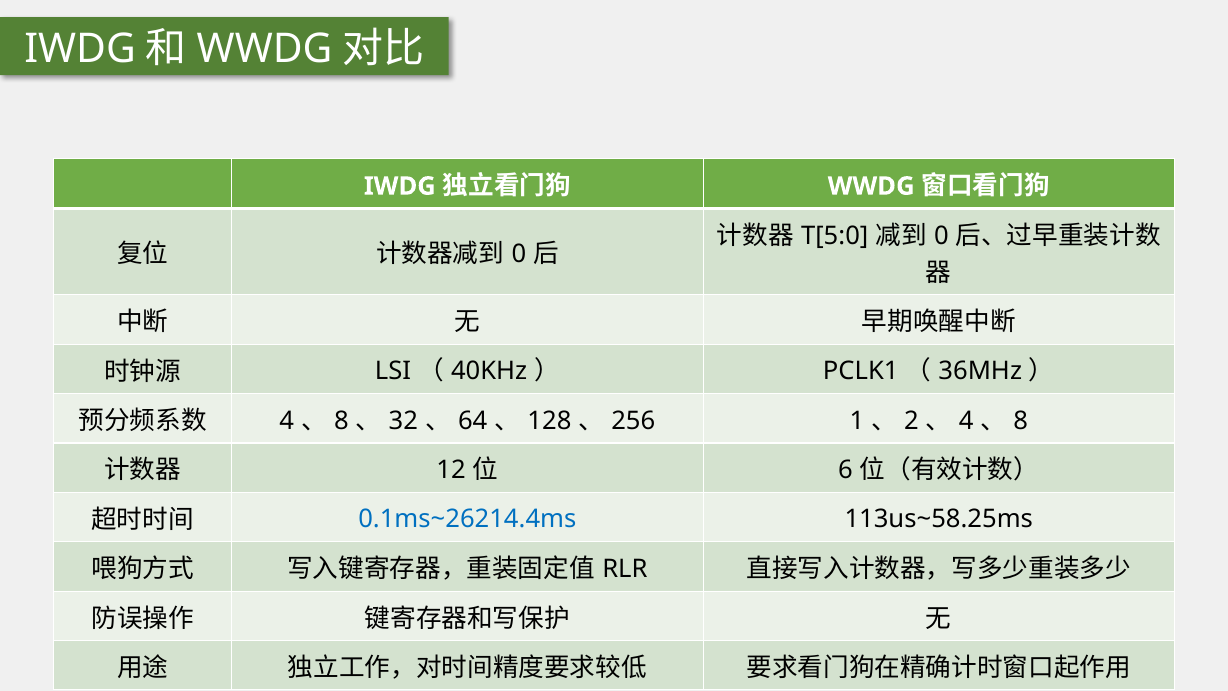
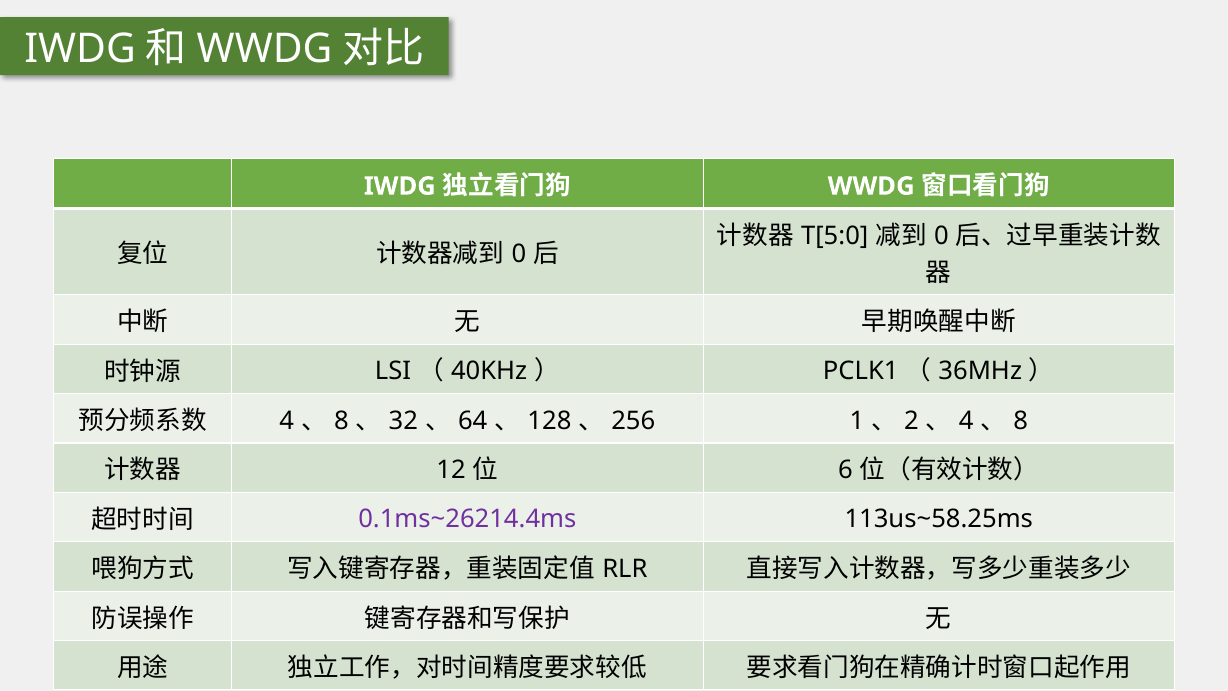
0.1ms~26214.4ms colour: blue -> purple
